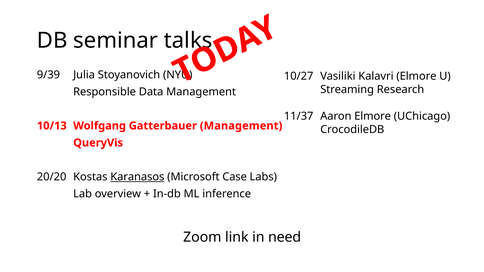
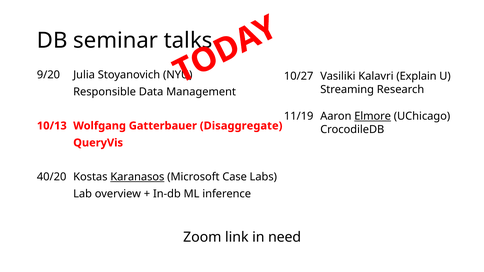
9/39: 9/39 -> 9/20
Kalavri Elmore: Elmore -> Explain
11/37: 11/37 -> 11/19
Elmore at (373, 116) underline: none -> present
Gatterbauer Management: Management -> Disaggregate
20/20: 20/20 -> 40/20
